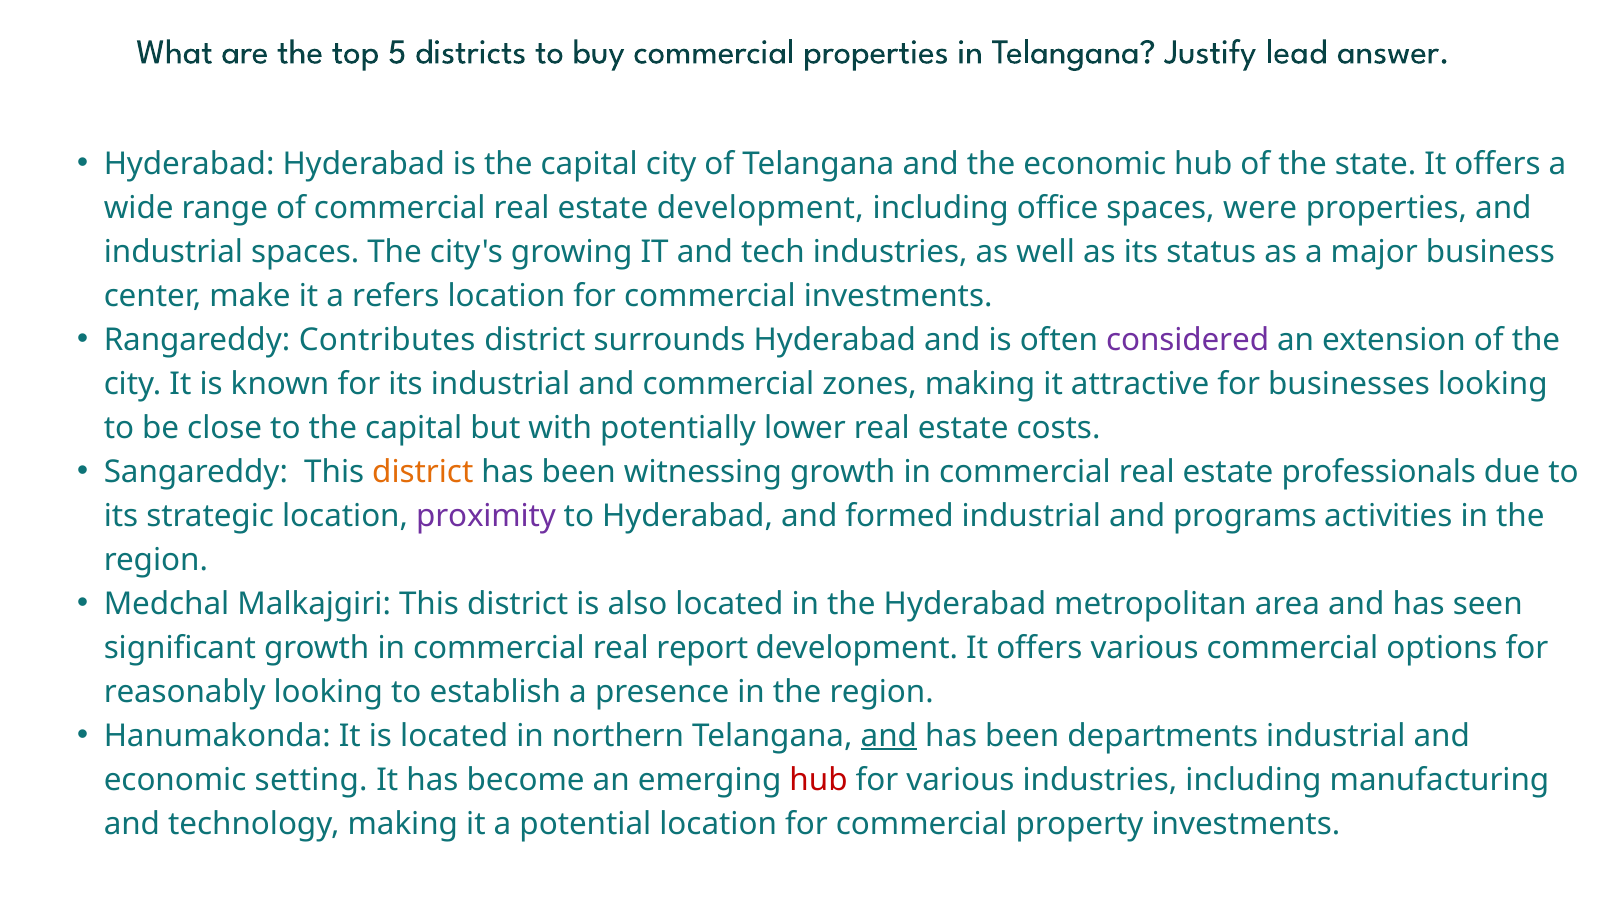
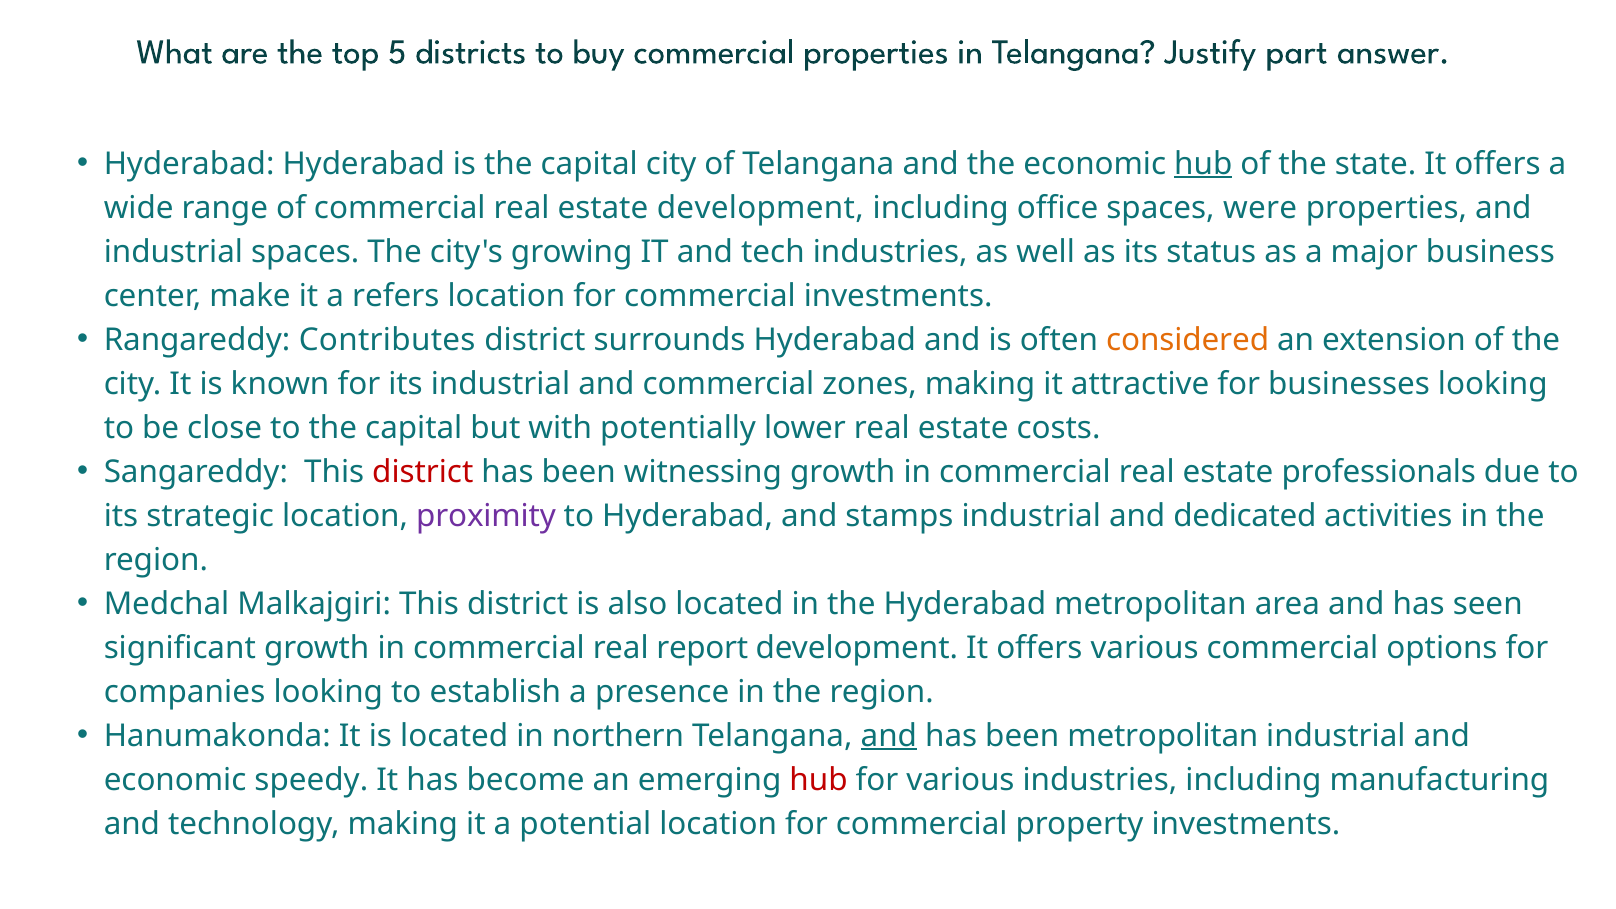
lead: lead -> part
hub at (1203, 164) underline: none -> present
considered colour: purple -> orange
district at (423, 472) colour: orange -> red
formed: formed -> stamps
programs: programs -> dedicated
reasonably: reasonably -> companies
been departments: departments -> metropolitan
setting: setting -> speedy
